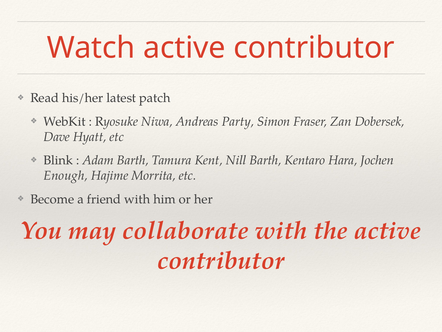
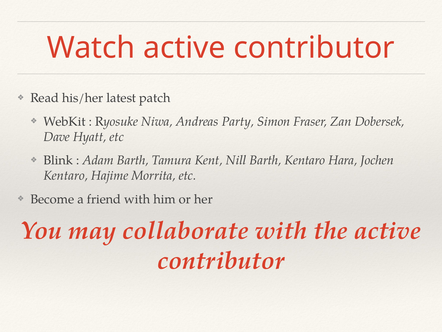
Enough at (66, 175): Enough -> Kentaro
